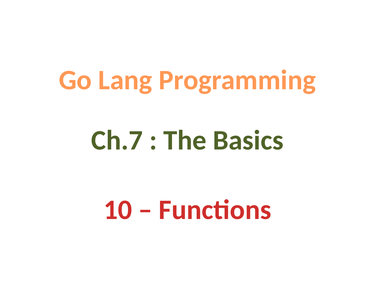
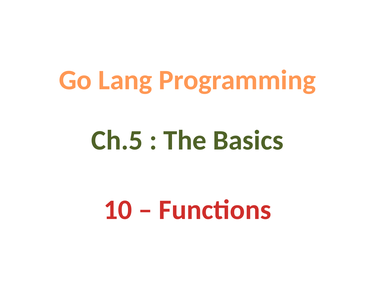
Ch.7: Ch.7 -> Ch.5
